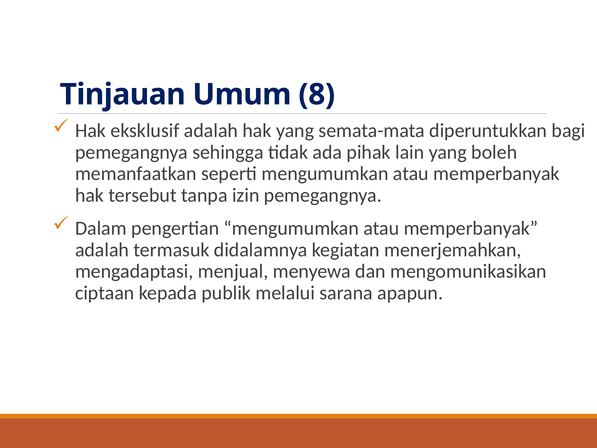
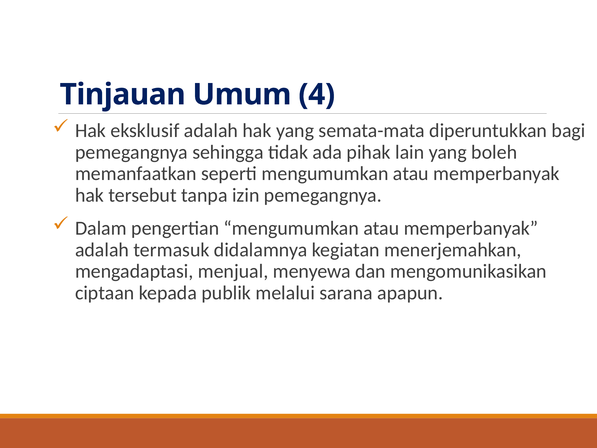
8: 8 -> 4
